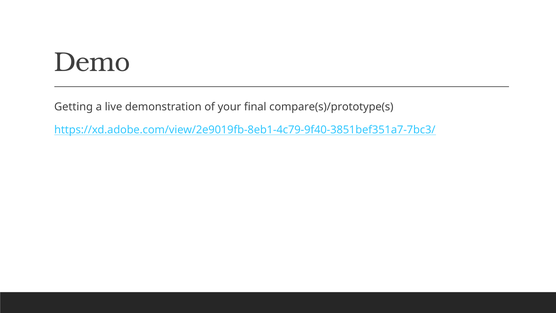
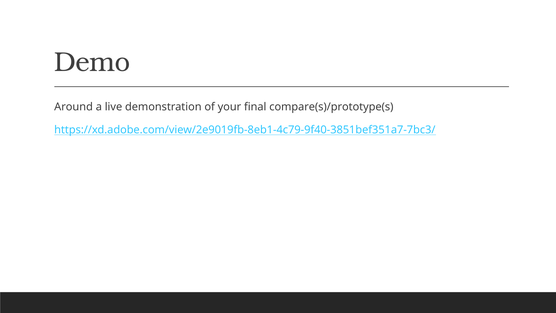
Getting: Getting -> Around
